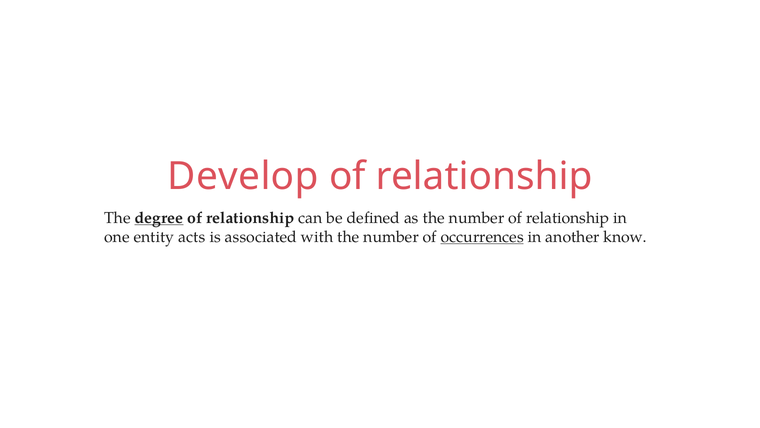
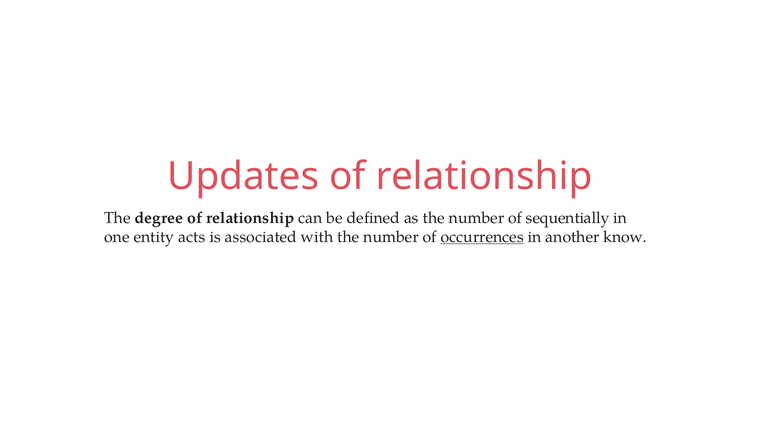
Develop: Develop -> Updates
degree underline: present -> none
number of relationship: relationship -> sequentially
